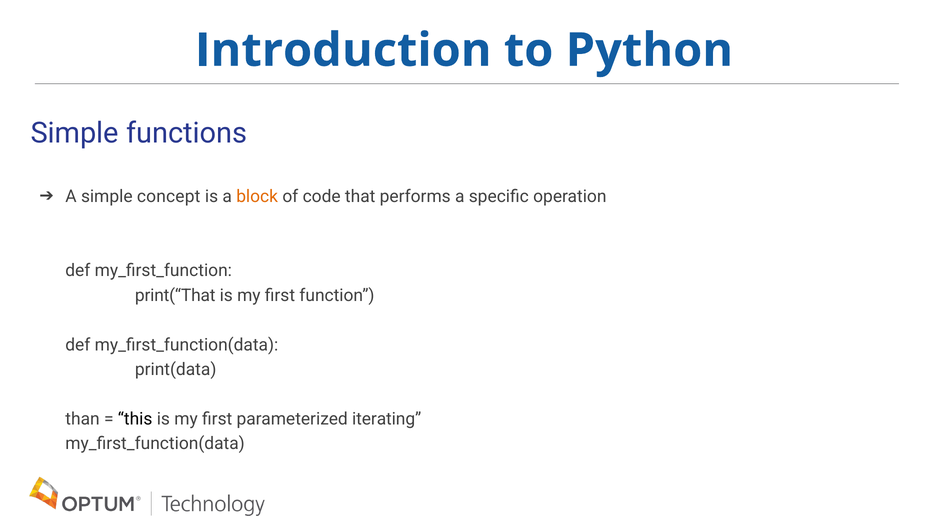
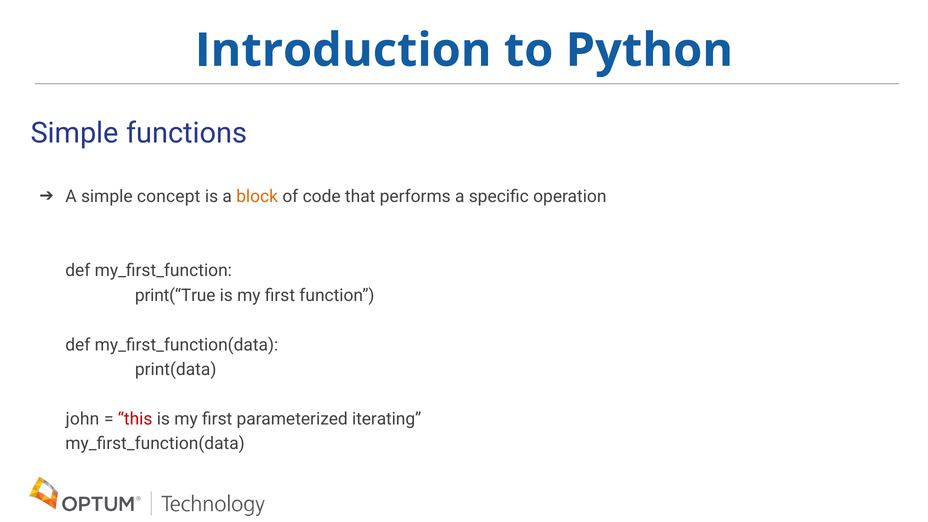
print(“That: print(“That -> print(“True
than: than -> john
this colour: black -> red
